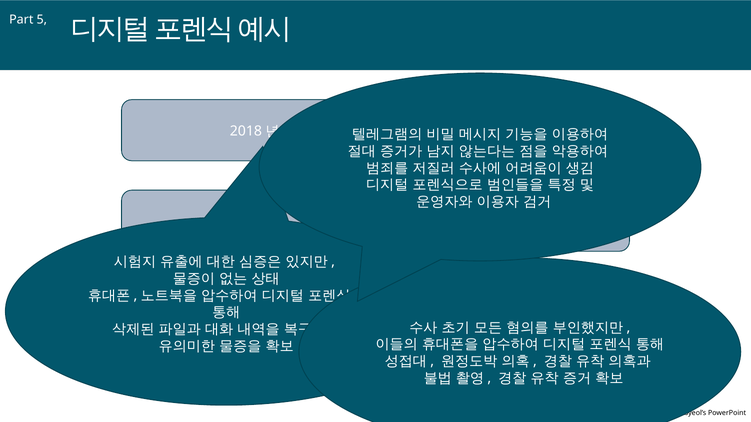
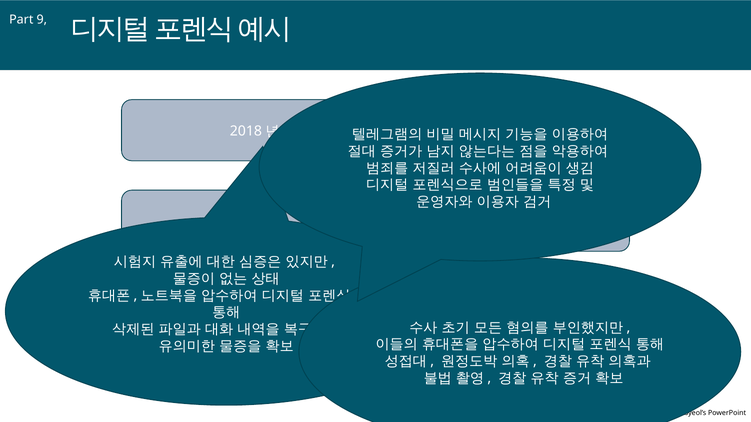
5: 5 -> 9
